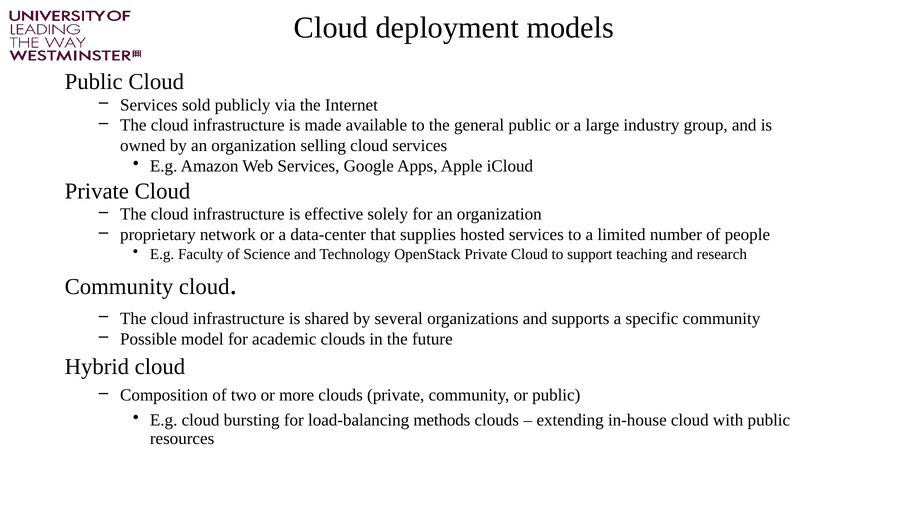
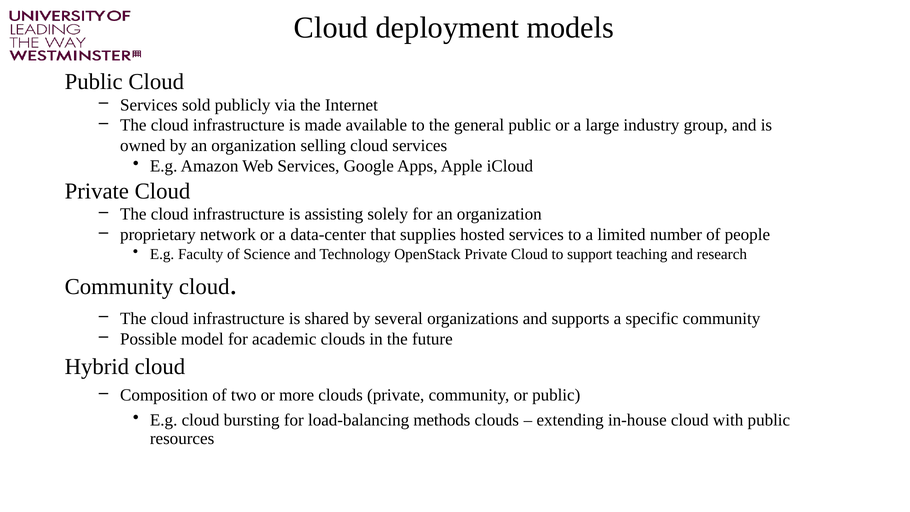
effective: effective -> assisting
